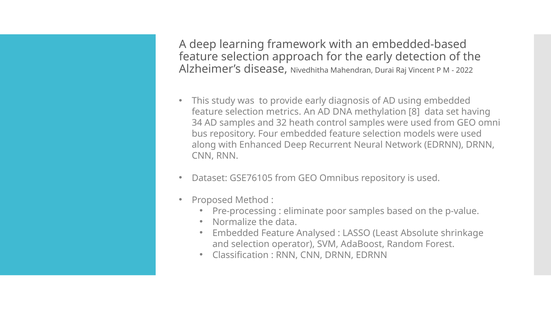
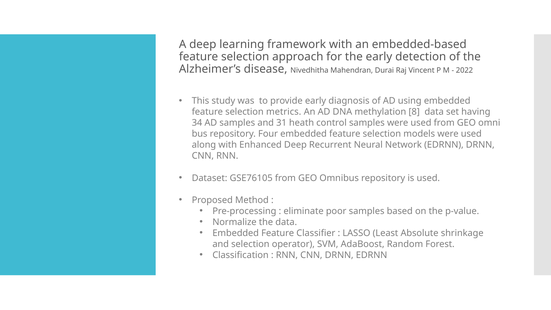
32: 32 -> 31
Analysed: Analysed -> Classifier
